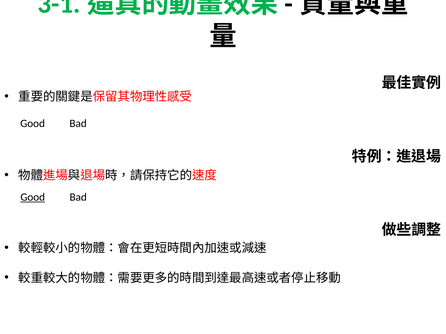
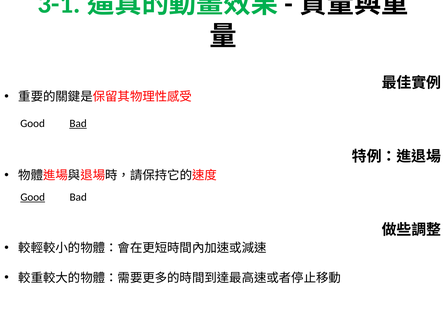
Bad at (78, 124) underline: none -> present
